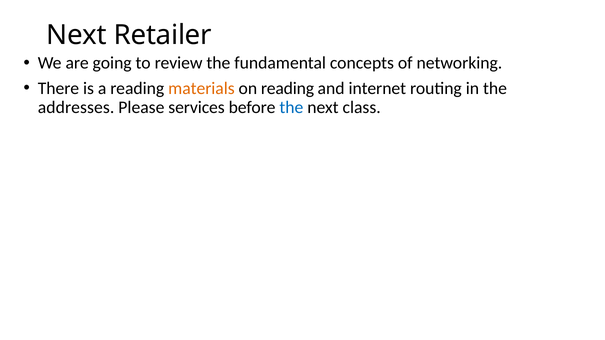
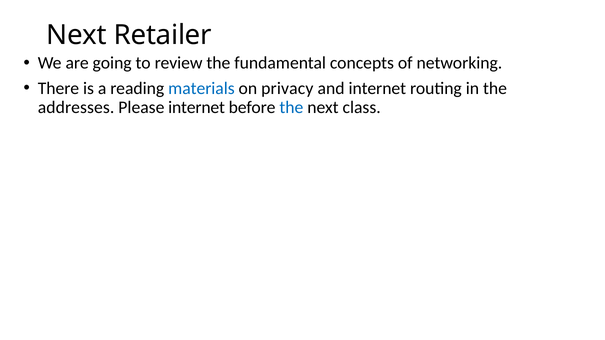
materials colour: orange -> blue
on reading: reading -> privacy
Please services: services -> internet
